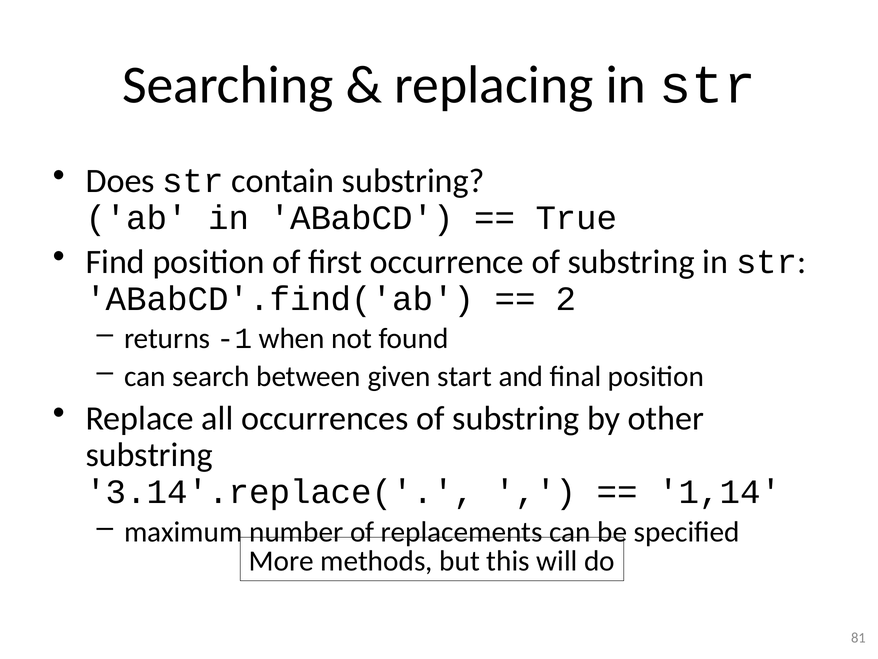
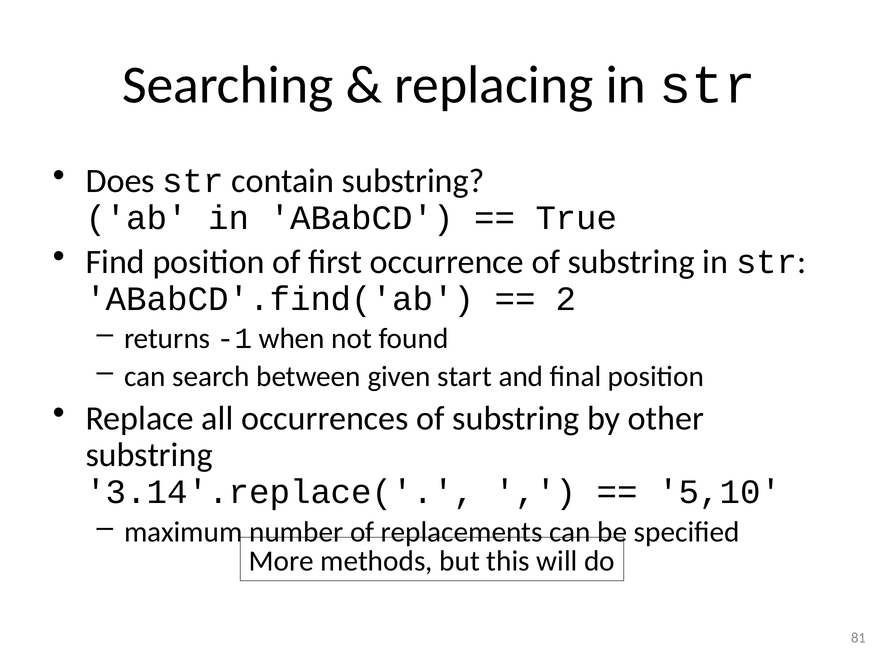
1,14: 1,14 -> 5,10
